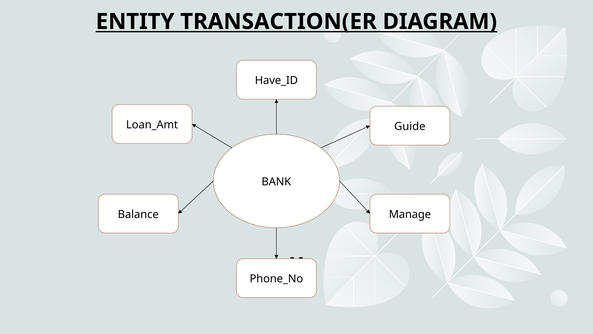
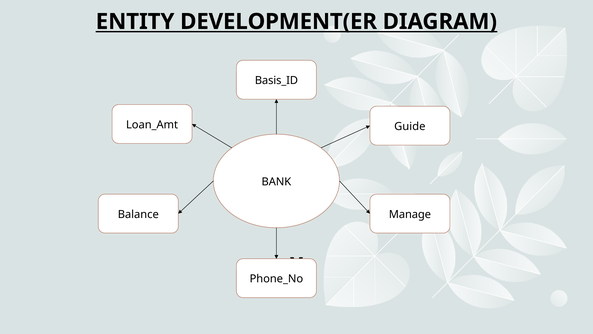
TRANSACTION(ER: TRANSACTION(ER -> DEVELOPMENT(ER
Have_ID: Have_ID -> Basis_ID
